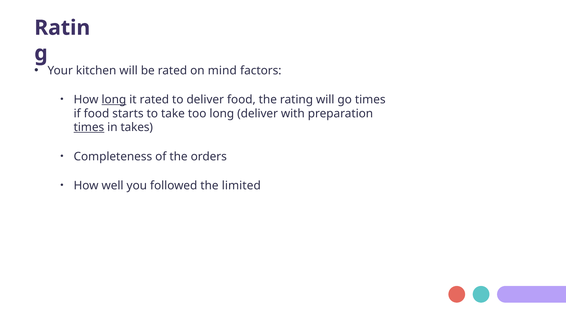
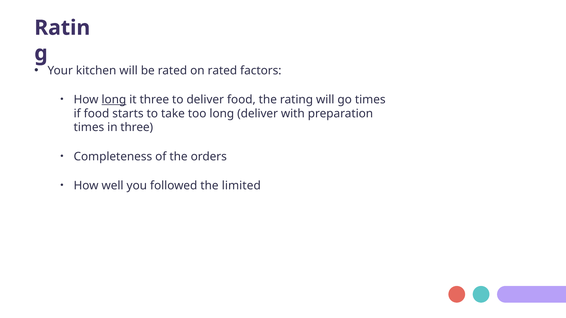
on mind: mind -> rated
it rated: rated -> three
times at (89, 128) underline: present -> none
in takes: takes -> three
